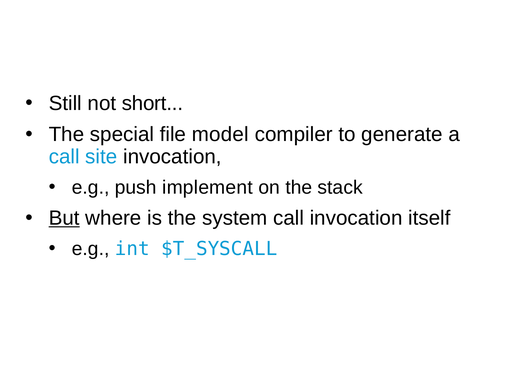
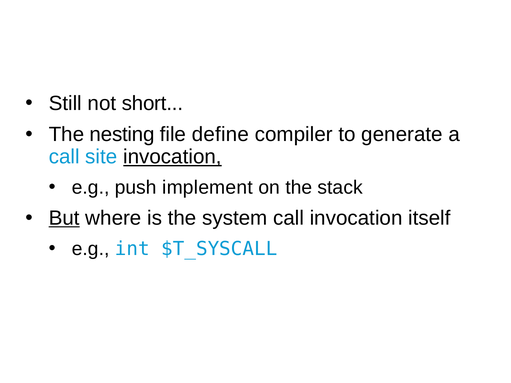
special: special -> nesting
model: model -> define
invocation at (172, 157) underline: none -> present
